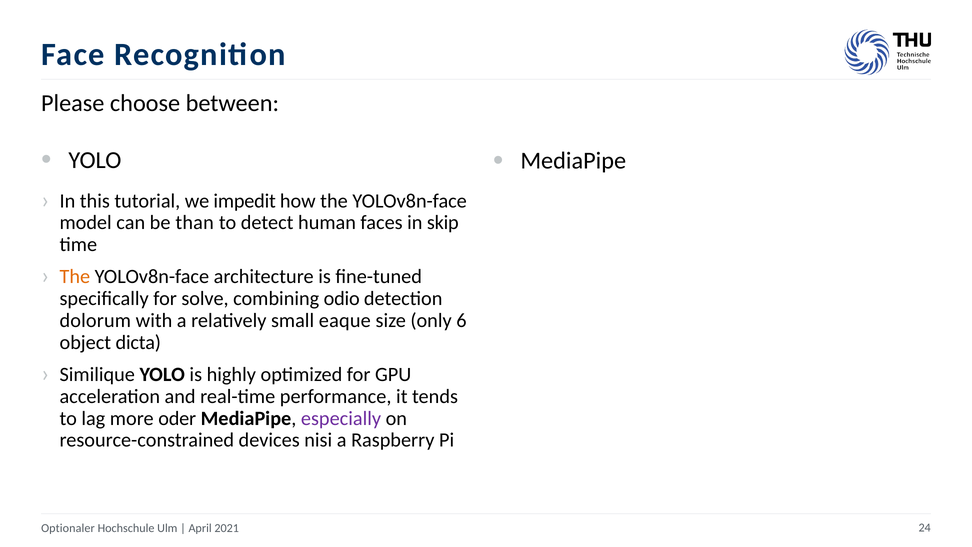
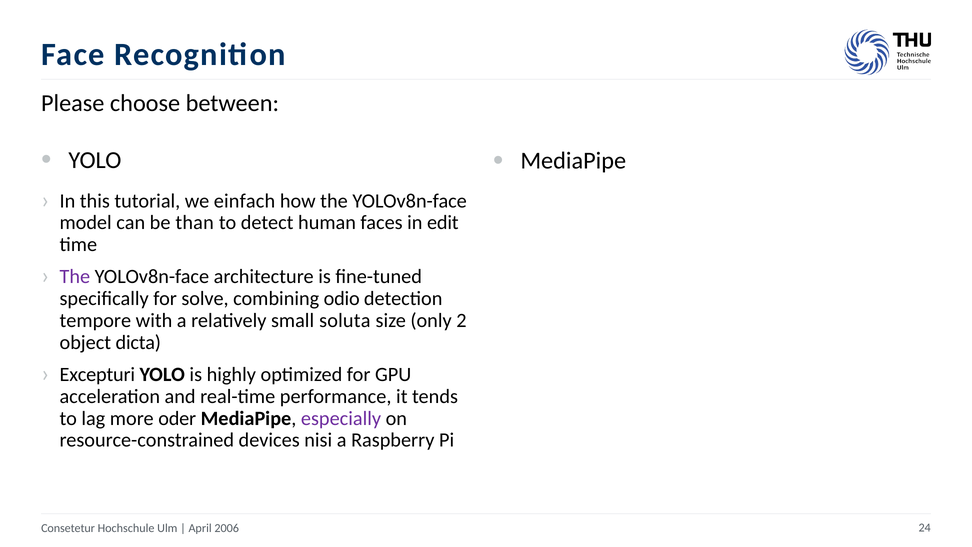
impedit: impedit -> einfach
skip: skip -> edit
The at (75, 277) colour: orange -> purple
dolorum: dolorum -> tempore
eaque: eaque -> soluta
6: 6 -> 2
Similique: Similique -> Excepturi
Optionaler: Optionaler -> Consetetur
2021: 2021 -> 2006
